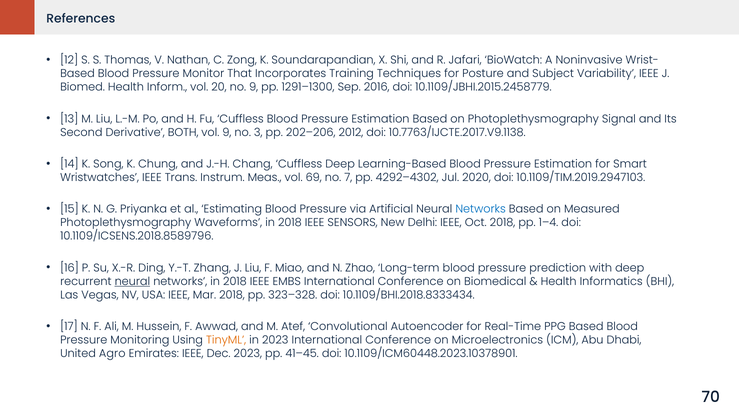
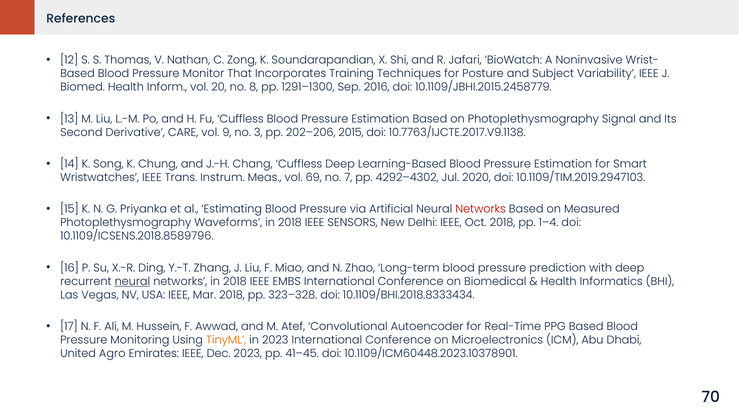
no 9: 9 -> 8
BOTH: BOTH -> CARE
2012: 2012 -> 2015
Networks at (481, 209) colour: blue -> red
